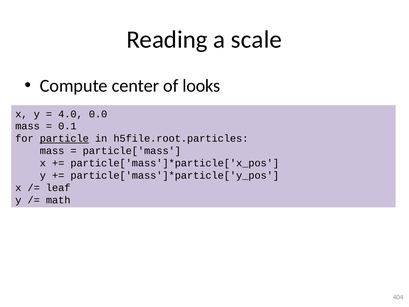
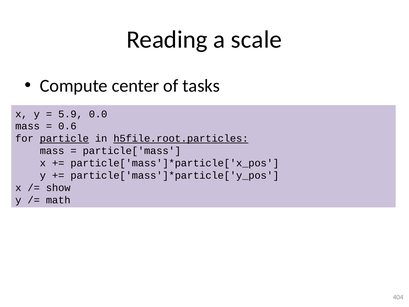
looks: looks -> tasks
4.0: 4.0 -> 5.9
0.1: 0.1 -> 0.6
h5file.root.particles underline: none -> present
leaf: leaf -> show
